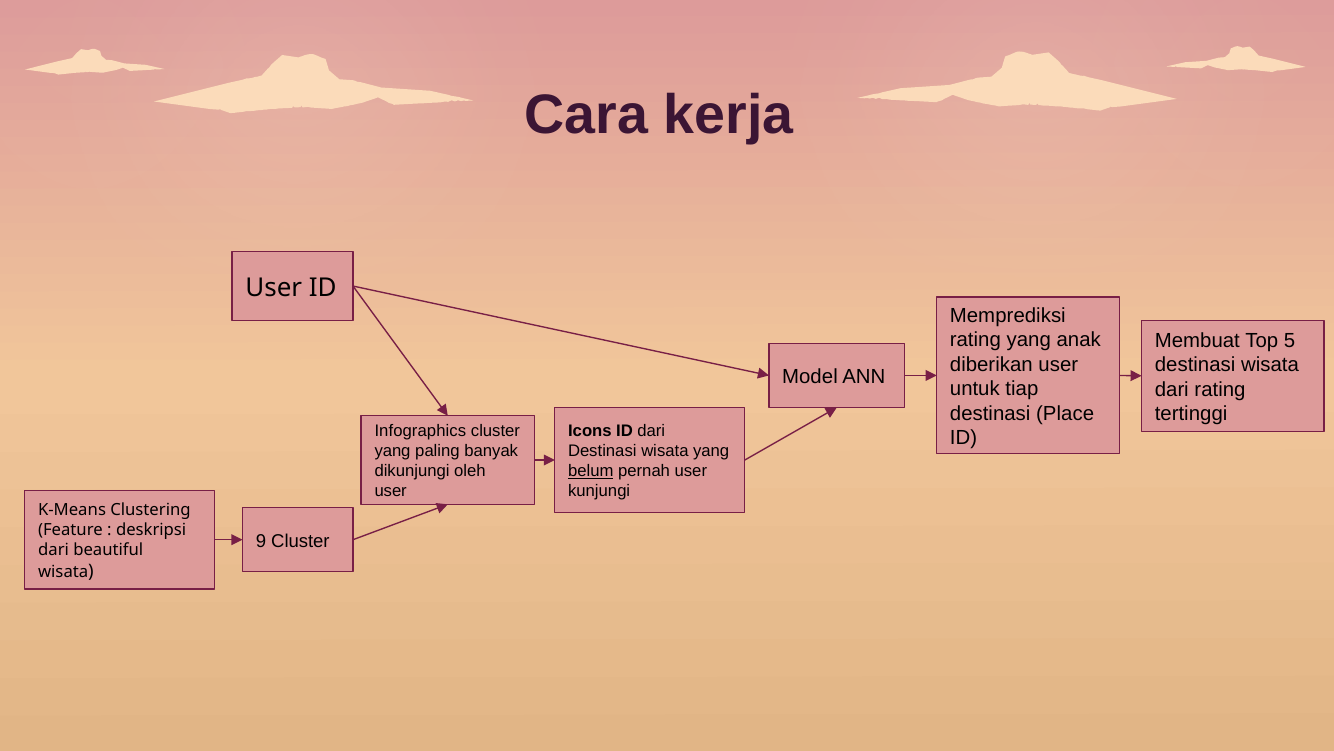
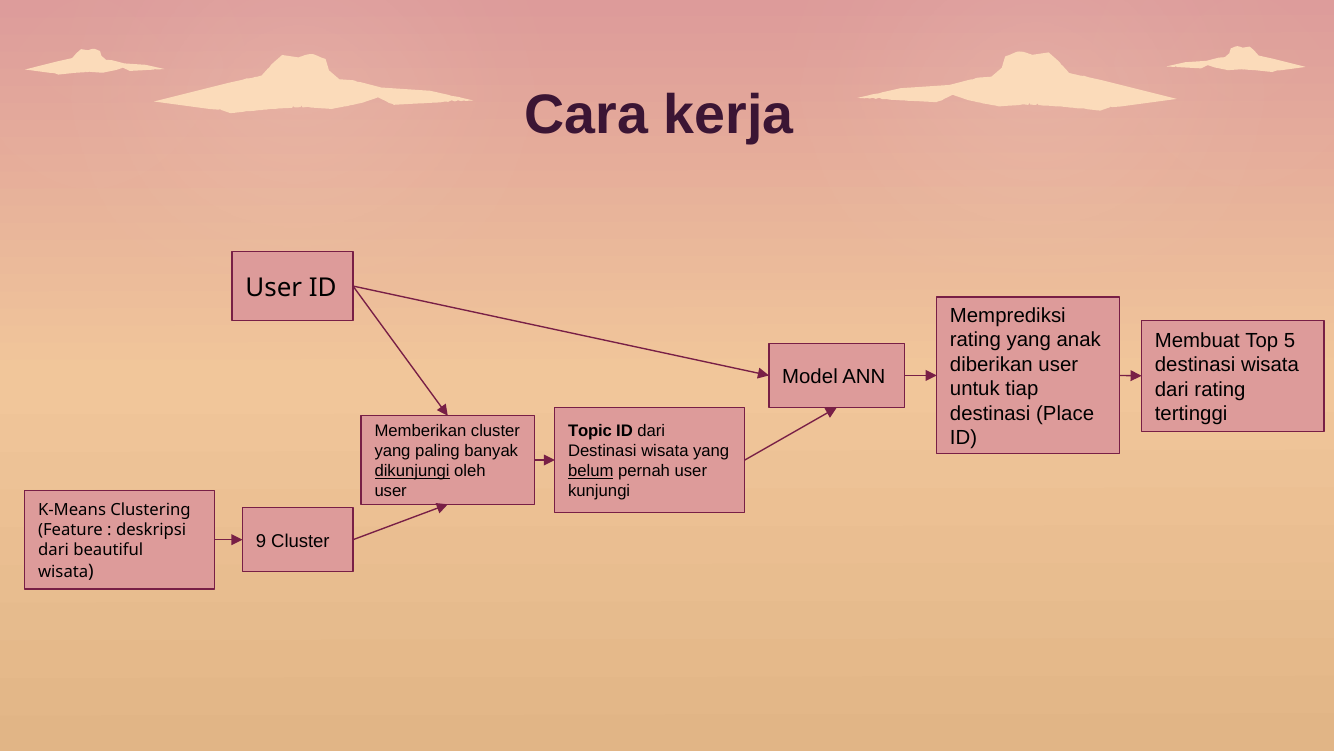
Infographics: Infographics -> Memberikan
Icons: Icons -> Topic
dikunjungi underline: none -> present
